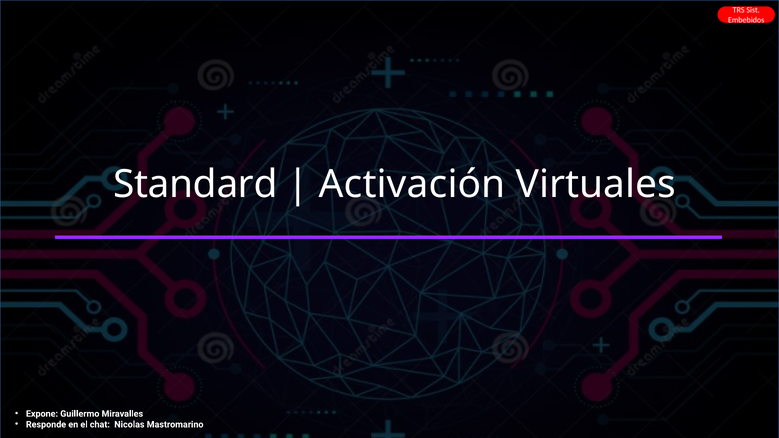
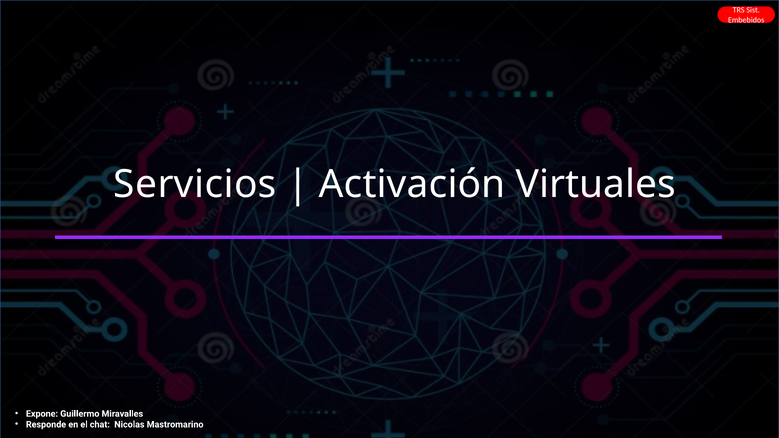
Standard: Standard -> Servicios
